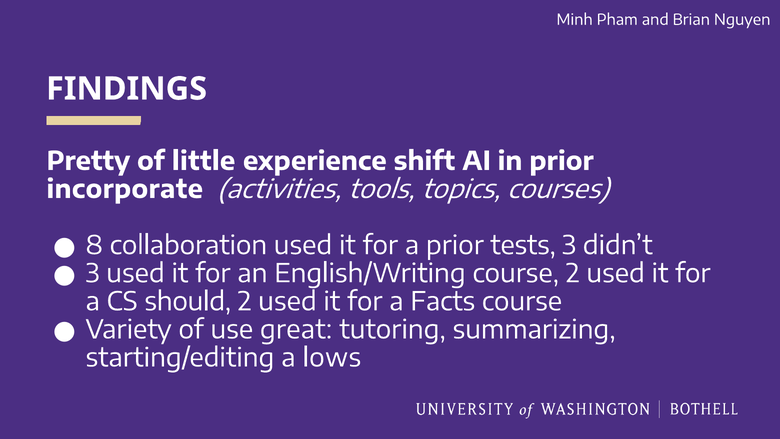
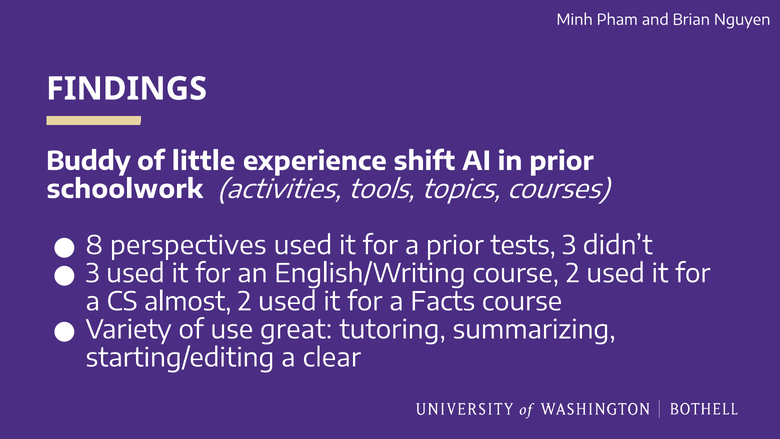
Pretty: Pretty -> Buddy
incorporate: incorporate -> schoolwork
collaboration: collaboration -> perspectives
should: should -> almost
lows: lows -> clear
